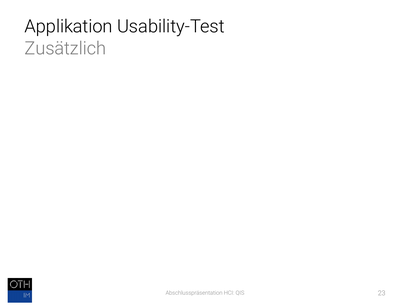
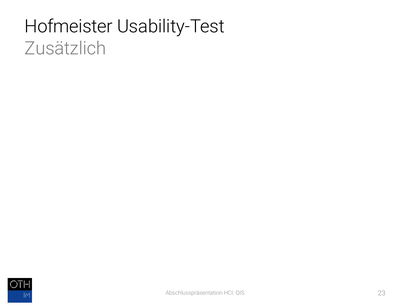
Applikation: Applikation -> Hofmeister
